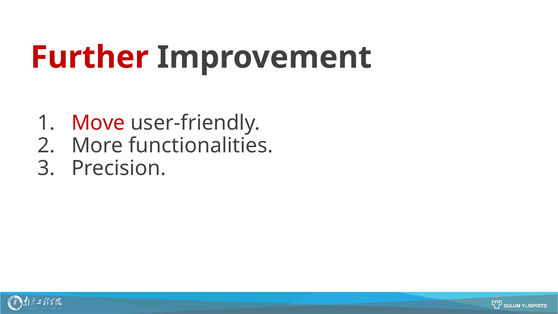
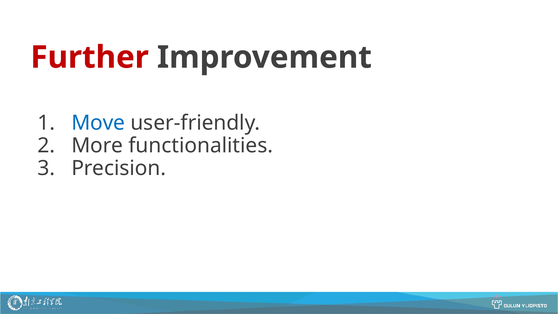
Move colour: red -> blue
